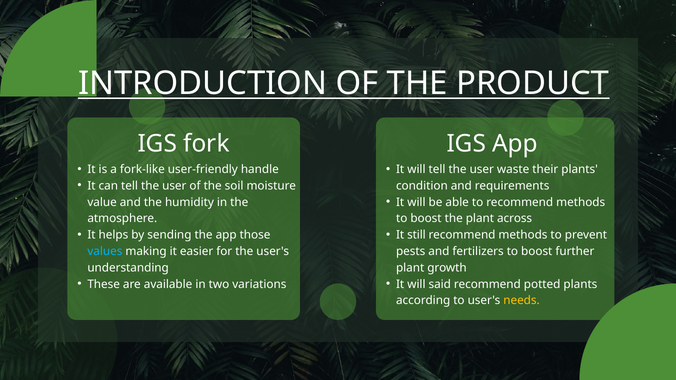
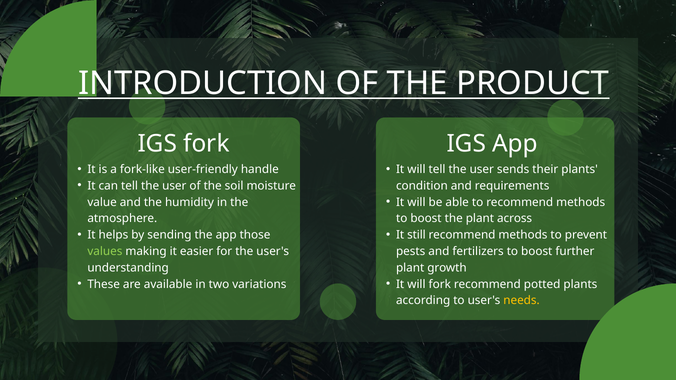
waste: waste -> sends
values colour: light blue -> light green
will said: said -> fork
